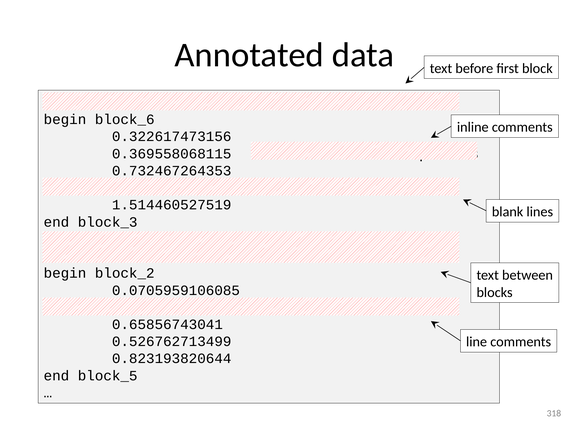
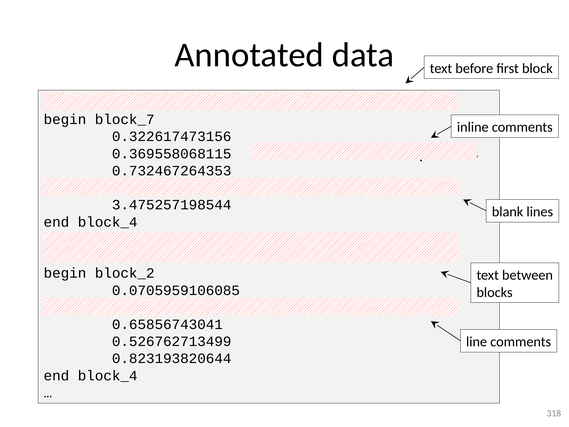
block_6: block_6 -> block_7
1.514460527519: 1.514460527519 -> 3.475257198544
block_3 at (108, 222): block_3 -> block_4
block_5 at (108, 375): block_5 -> block_4
